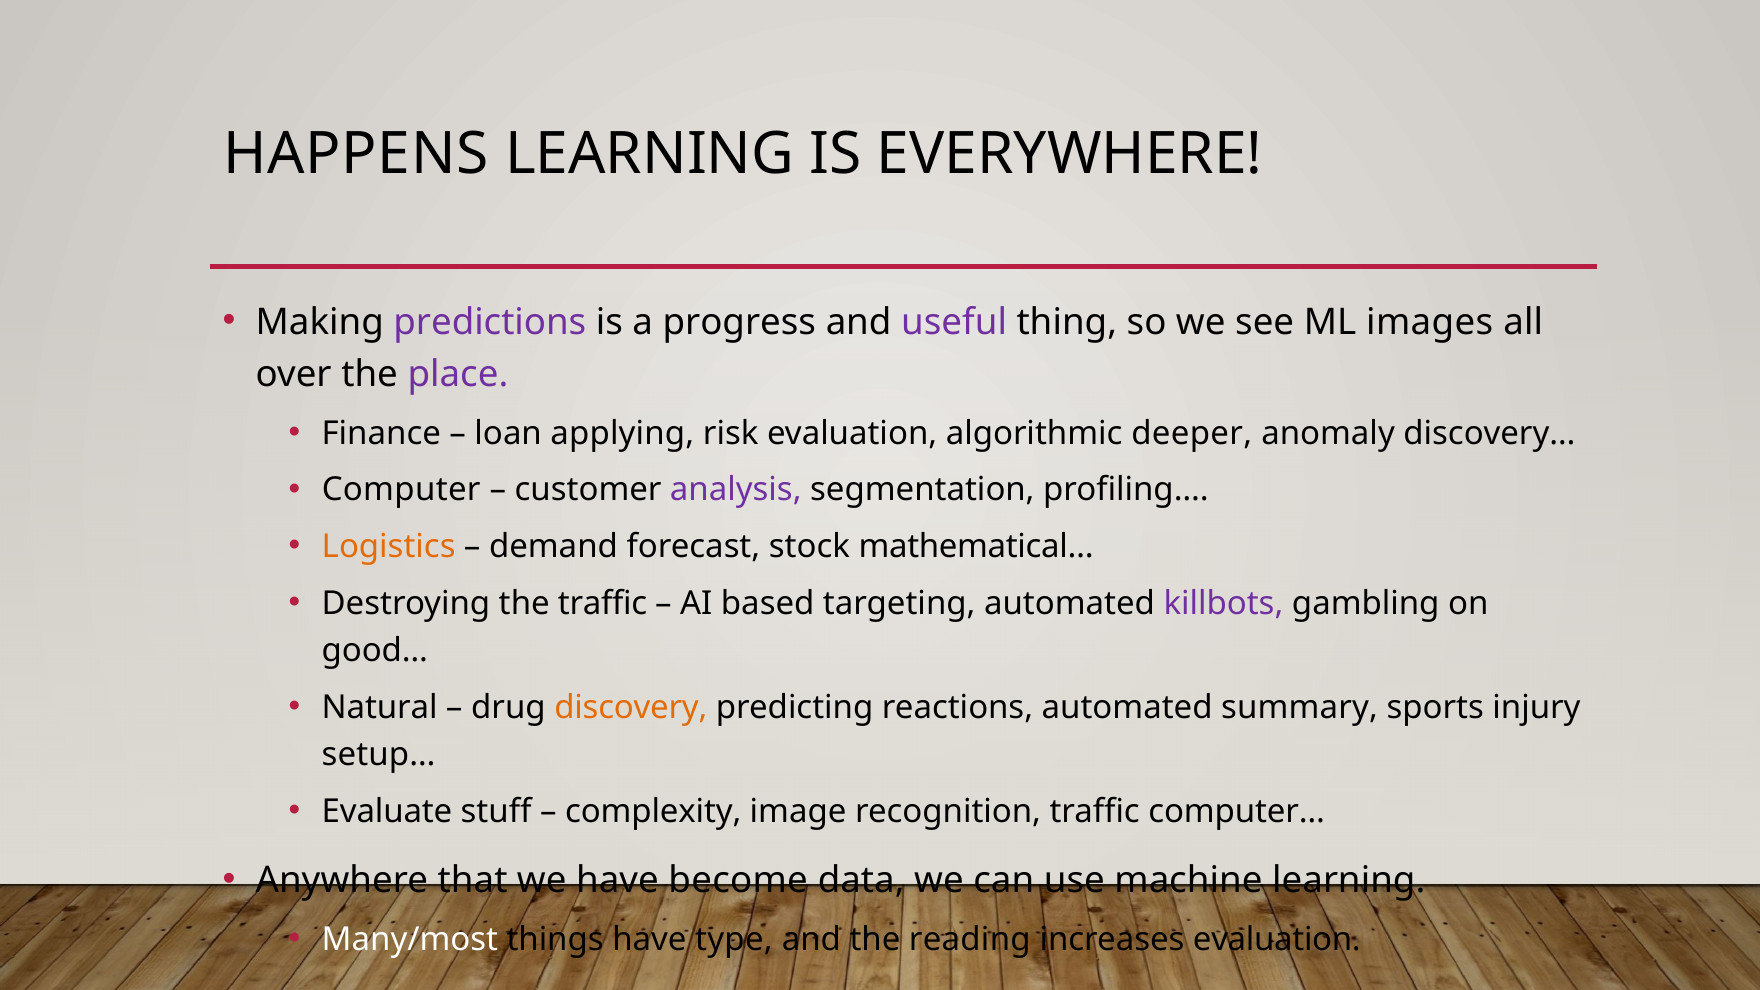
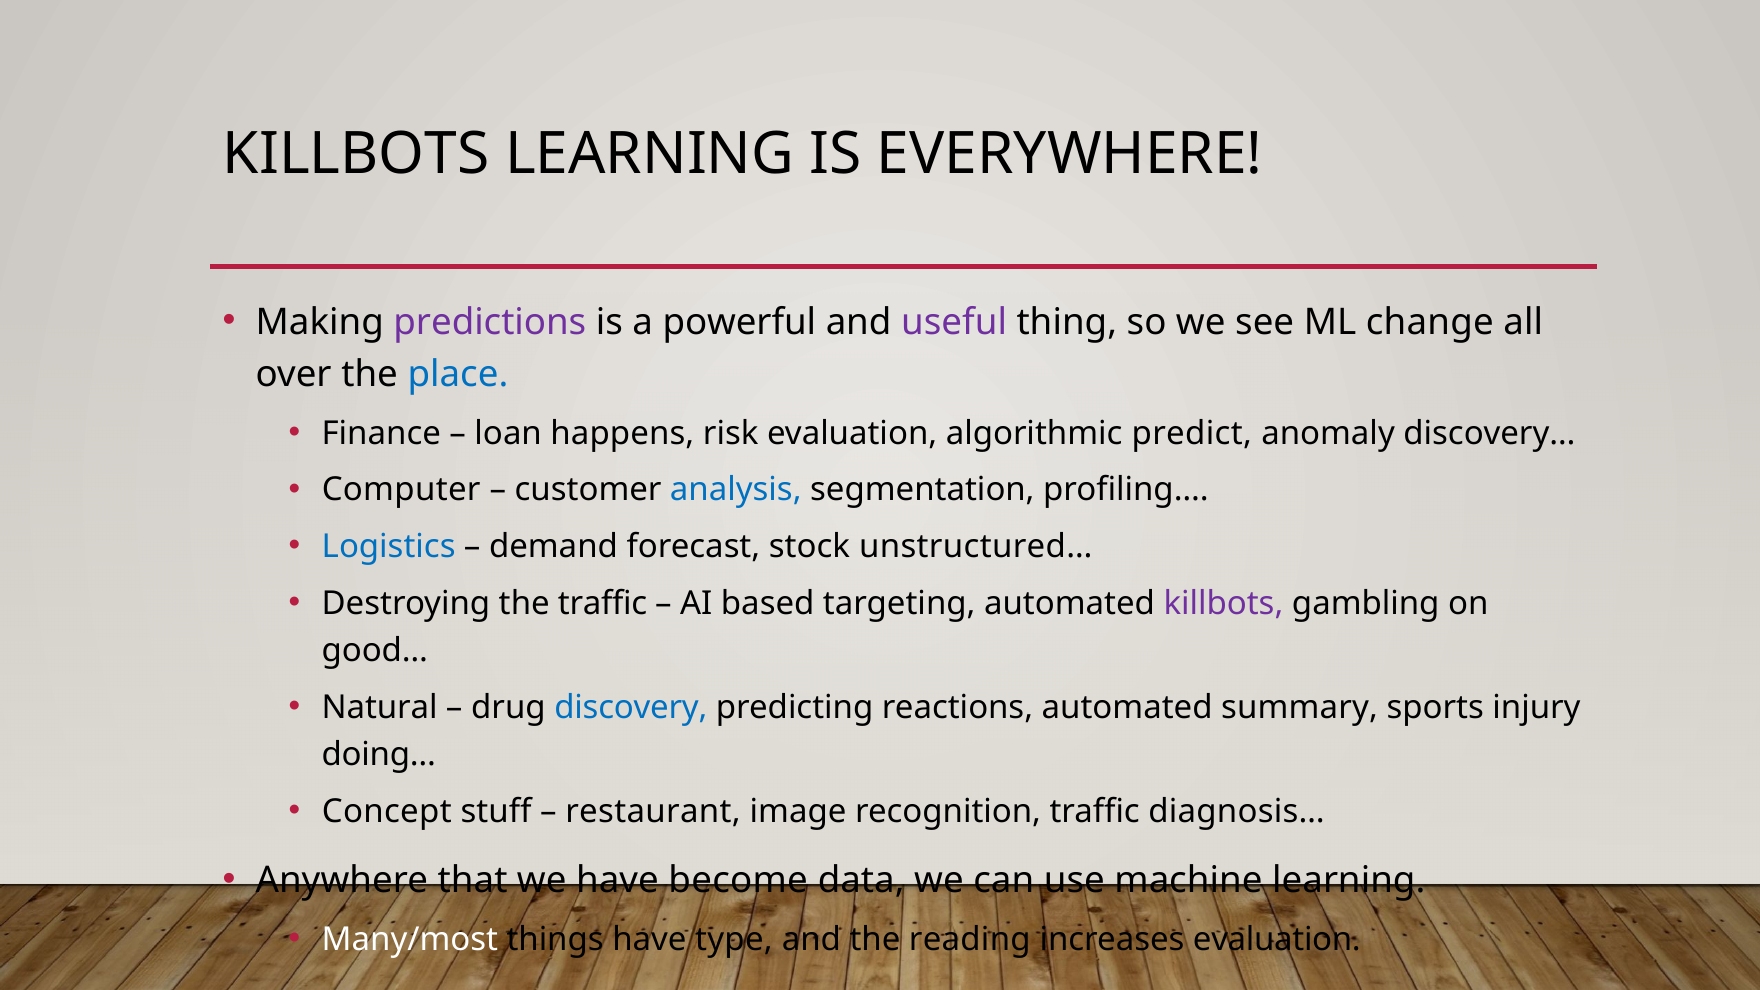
HAPPENS at (356, 154): HAPPENS -> KILLBOTS
progress: progress -> powerful
images: images -> change
place colour: purple -> blue
applying: applying -> happens
deeper: deeper -> predict
analysis colour: purple -> blue
Logistics colour: orange -> blue
mathematical…: mathematical… -> unstructured…
discovery colour: orange -> blue
setup…: setup… -> doing…
Evaluate: Evaluate -> Concept
complexity: complexity -> restaurant
computer…: computer… -> diagnosis…
